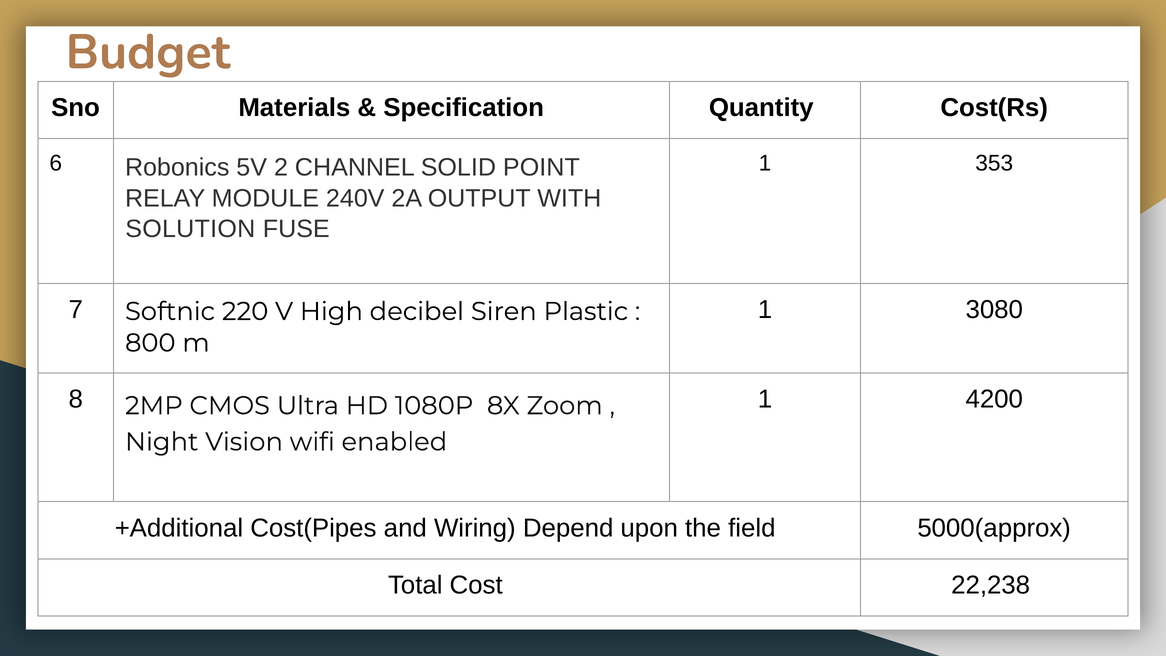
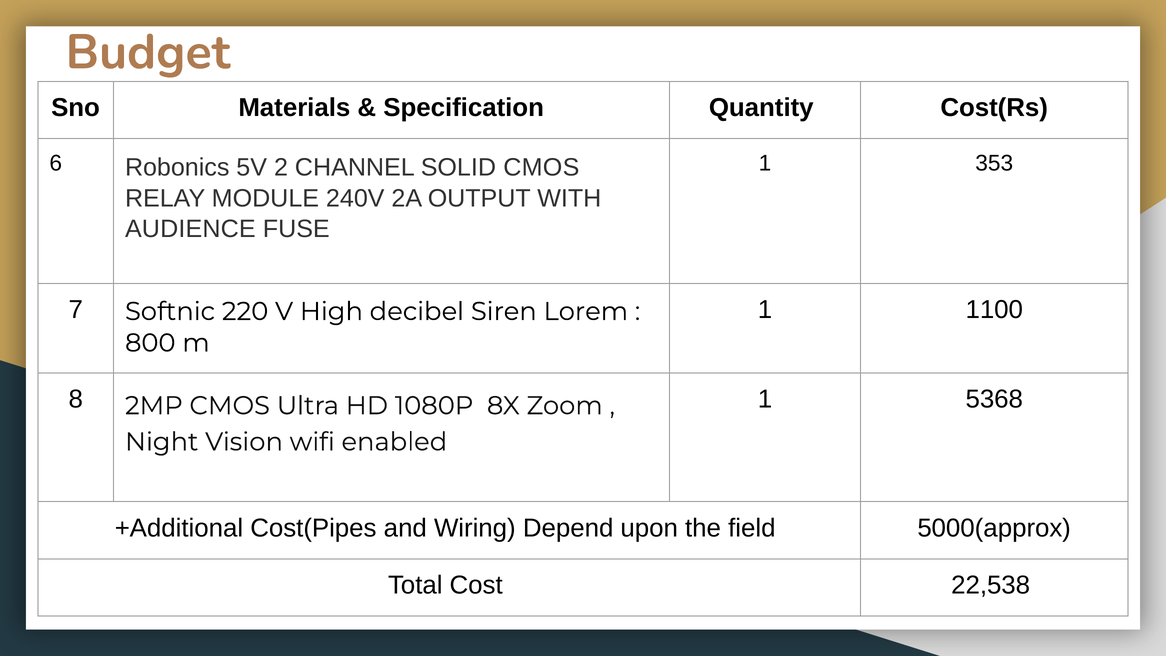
SOLID POINT: POINT -> CMOS
SOLUTION: SOLUTION -> AUDIENCE
Plastic at (586, 311): Plastic -> Lorem
3080: 3080 -> 1100
4200: 4200 -> 5368
22,238: 22,238 -> 22,538
